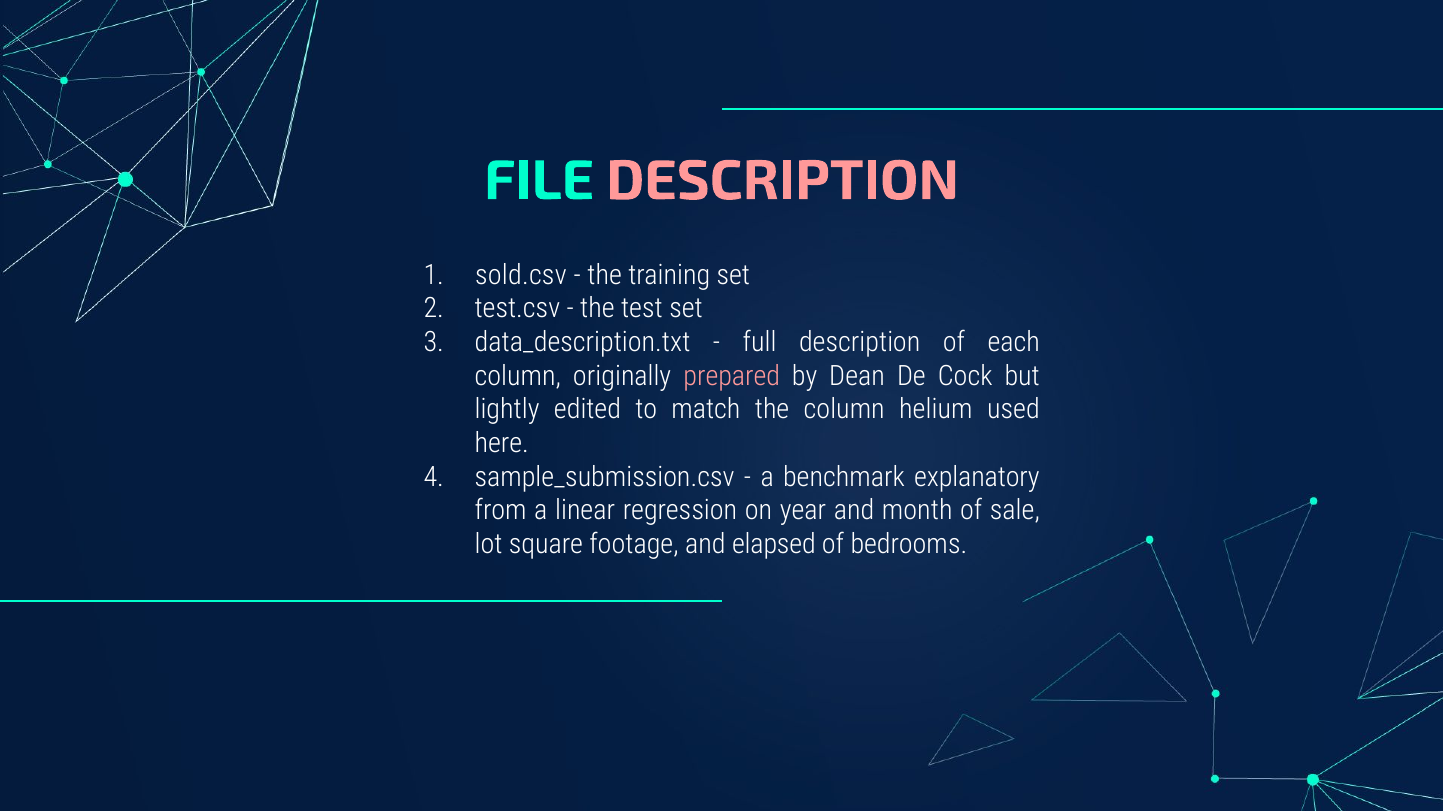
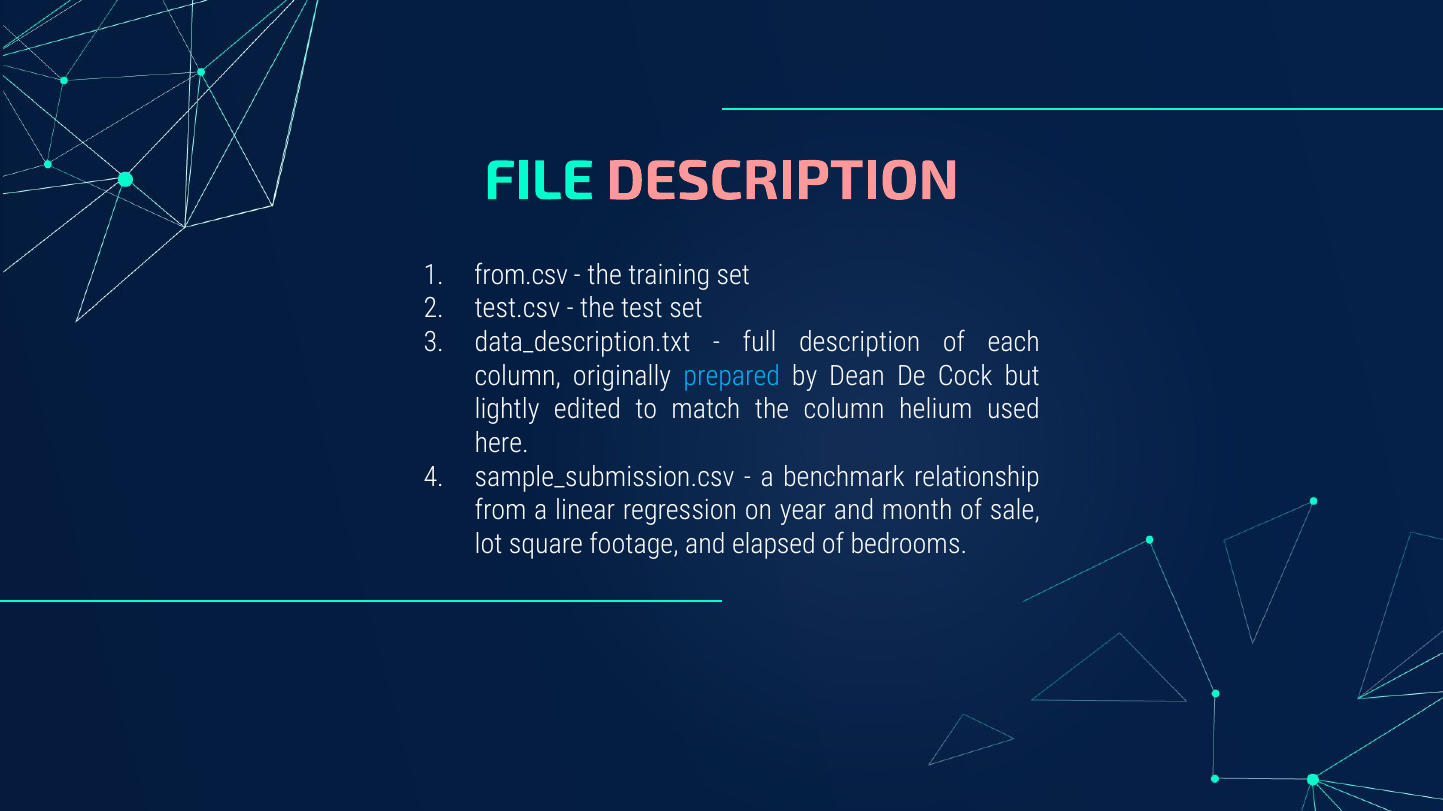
sold.csv: sold.csv -> from.csv
prepared colour: pink -> light blue
explanatory: explanatory -> relationship
